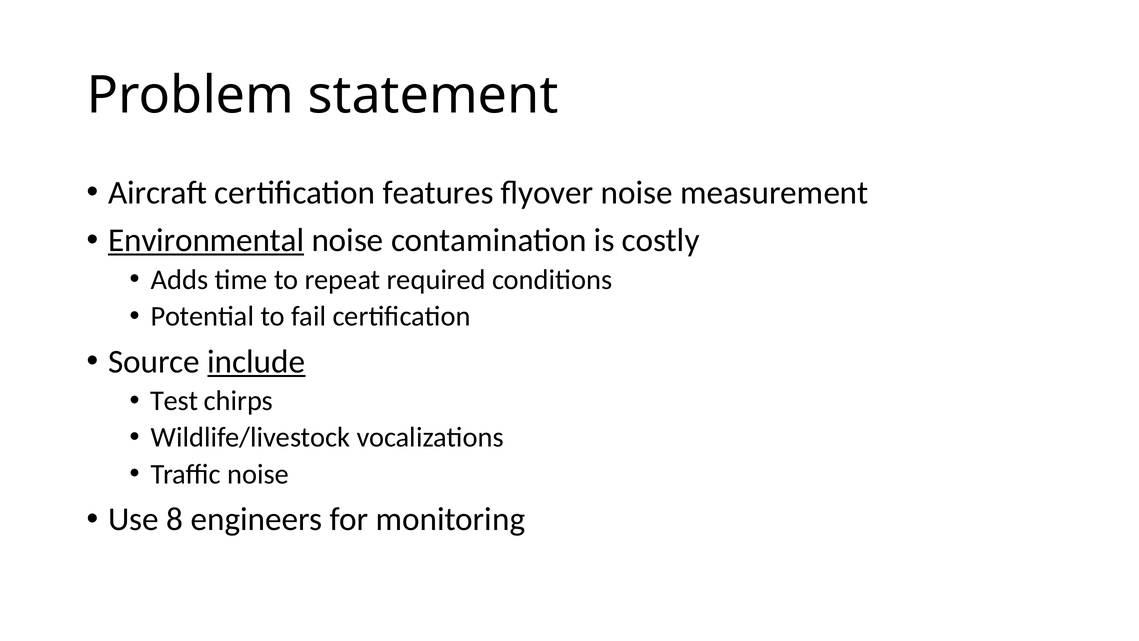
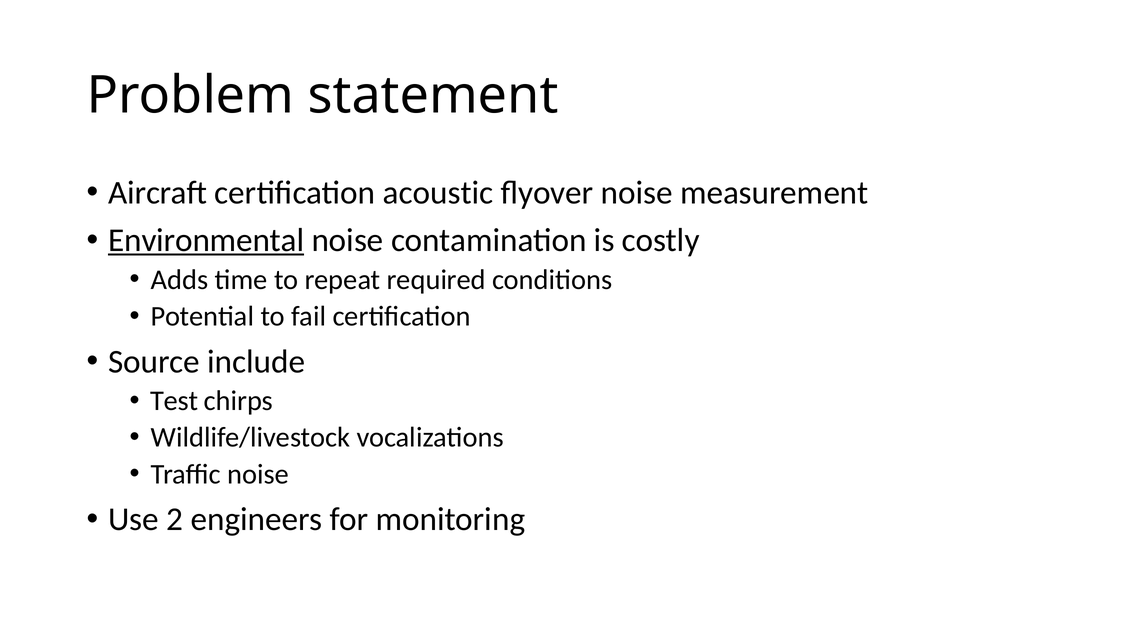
features: features -> acoustic
include underline: present -> none
8: 8 -> 2
